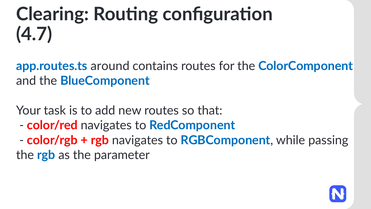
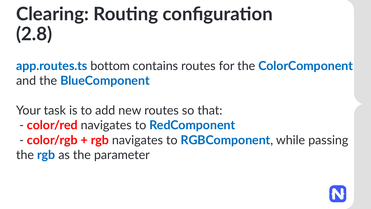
4.7: 4.7 -> 2.8
around: around -> bottom
